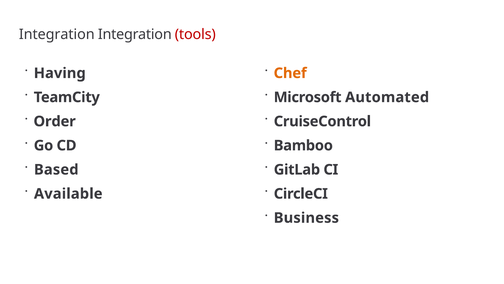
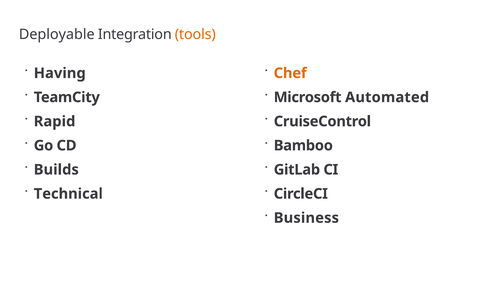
Integration at (57, 34): Integration -> Deployable
tools colour: red -> orange
Order: Order -> Rapid
Based: Based -> Builds
Available: Available -> Technical
